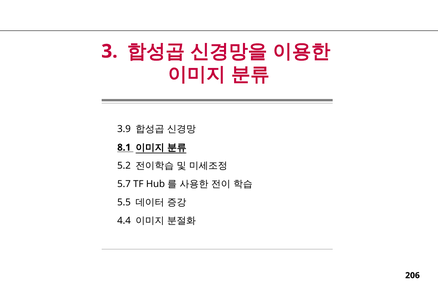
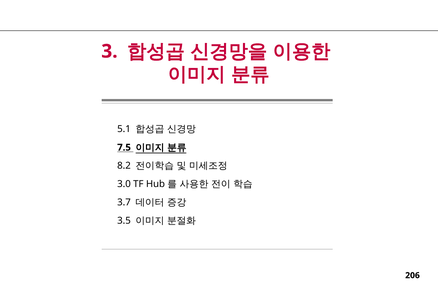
3.9: 3.9 -> 5.1
8.1: 8.1 -> 7.5
5.2: 5.2 -> 8.2
5.7: 5.7 -> 3.0
5.5: 5.5 -> 3.7
4.4: 4.4 -> 3.5
